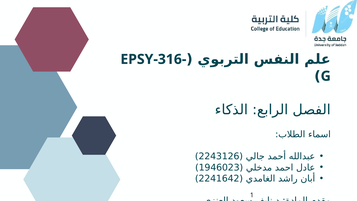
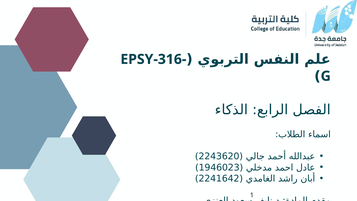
2243126: 2243126 -> 2243620
